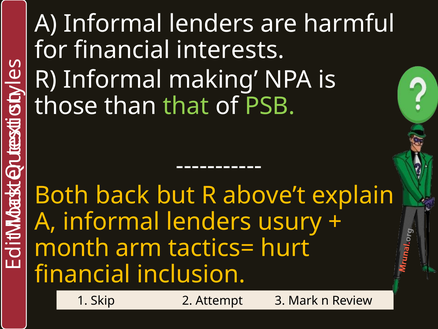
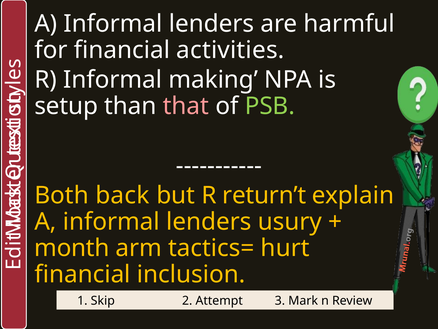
interests: interests -> activities
those: those -> setup
that colour: light green -> pink
above’t: above’t -> return’t
